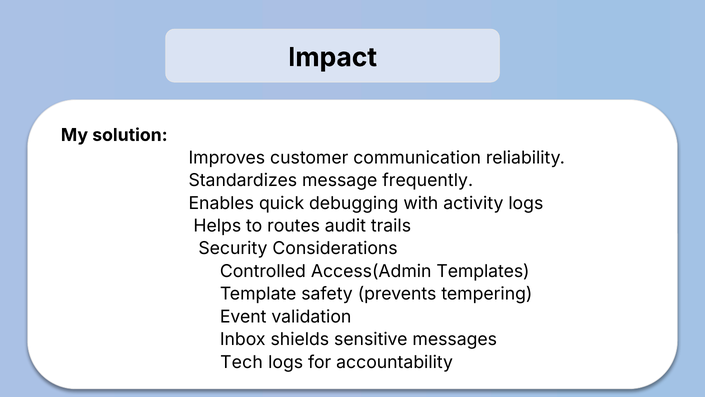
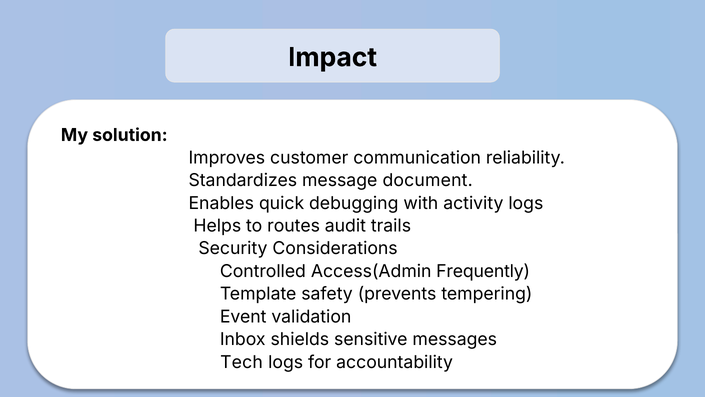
frequently: frequently -> document
Templates: Templates -> Frequently
